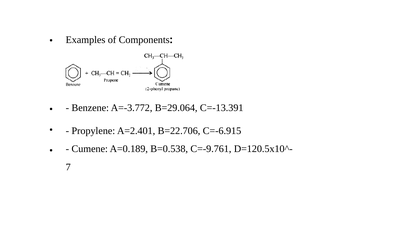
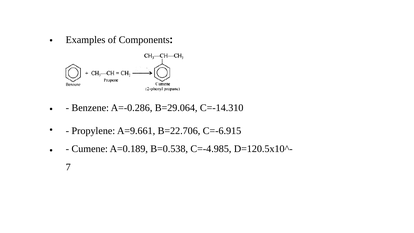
A=-3.772: A=-3.772 -> A=-0.286
C=-13.391: C=-13.391 -> C=-14.310
A=2.401: A=2.401 -> A=9.661
C=-9.761: C=-9.761 -> C=-4.985
